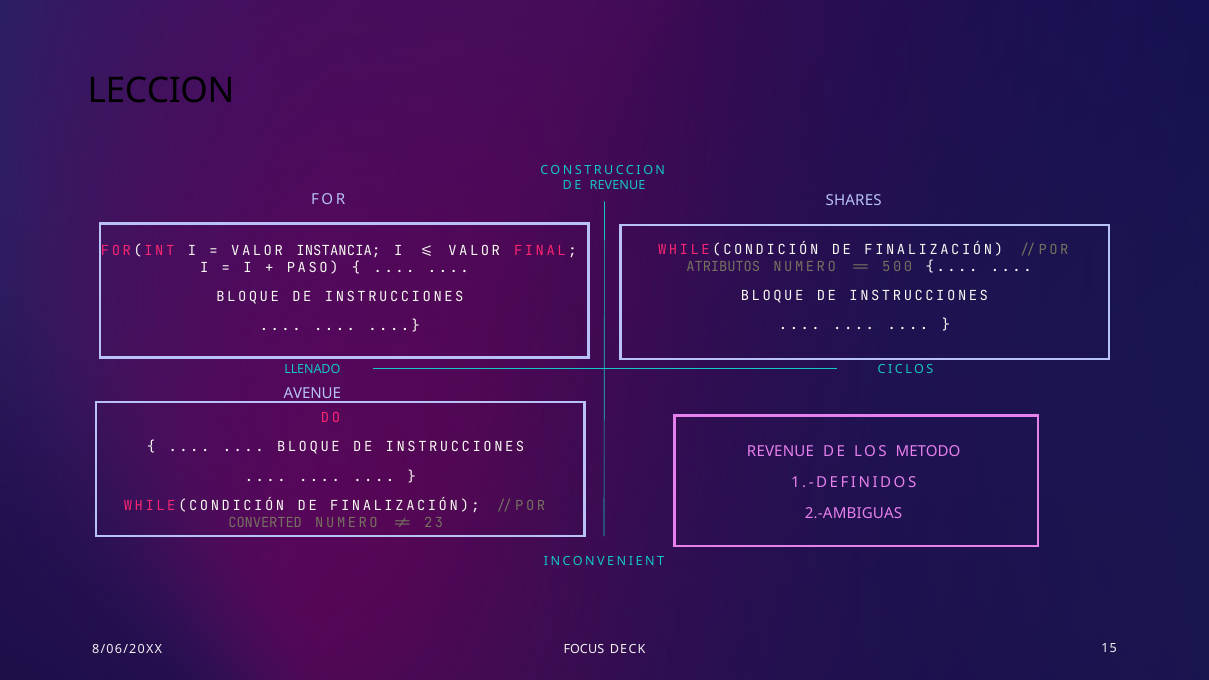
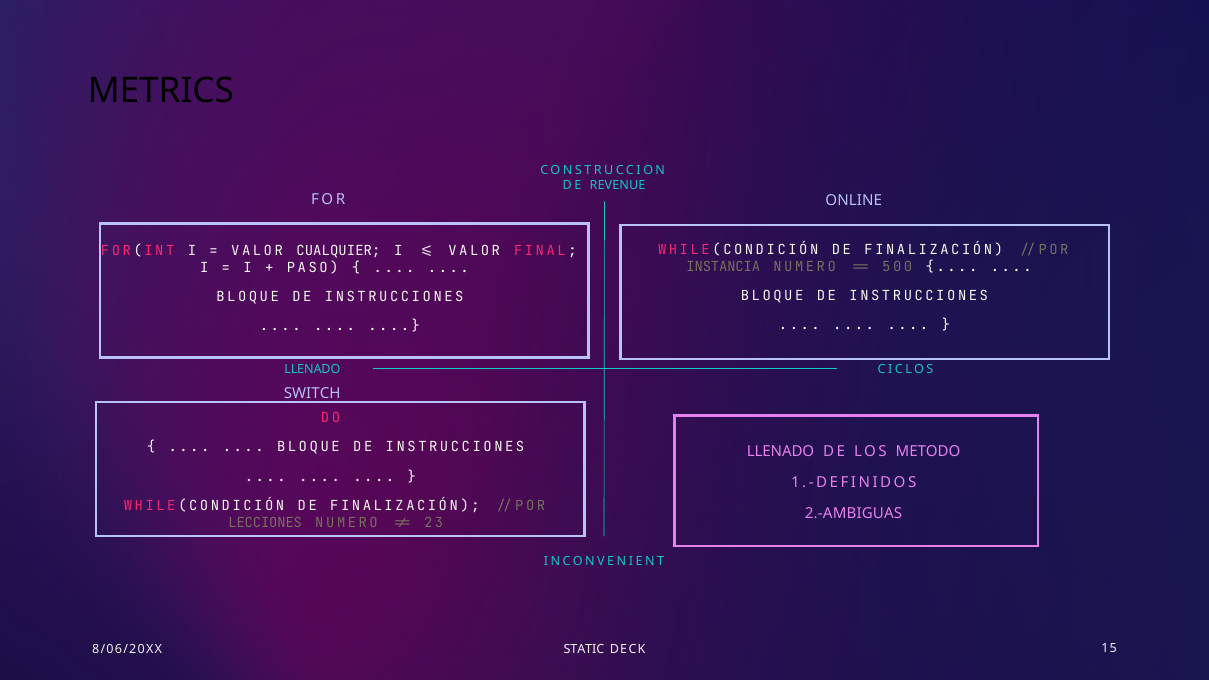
LECCION: LECCION -> METRICS
SHARES: SHARES -> ONLINE
INSTANCIA: INSTANCIA -> CUALQUIER
ATRIBUTOS: ATRIBUTOS -> INSTANCIA
AVENUE: AVENUE -> SWITCH
REVENUE at (780, 452): REVENUE -> LLENADO
CONVERTED: CONVERTED -> LECCIONES
FOCUS: FOCUS -> STATIC
